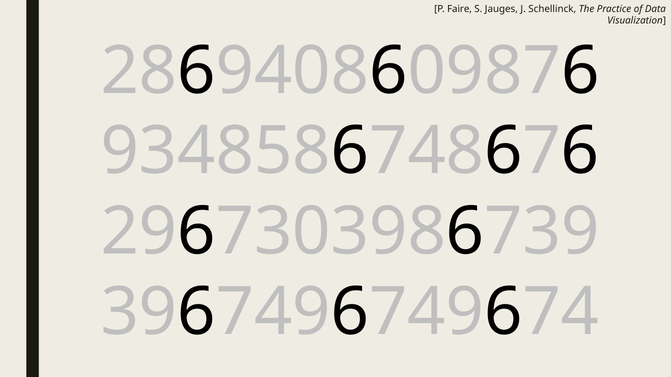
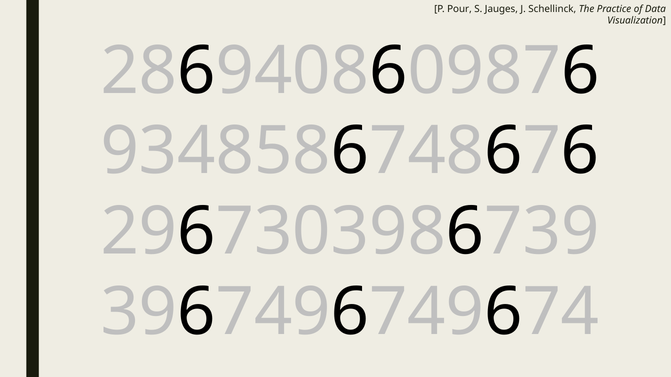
Faire: Faire -> Pour
